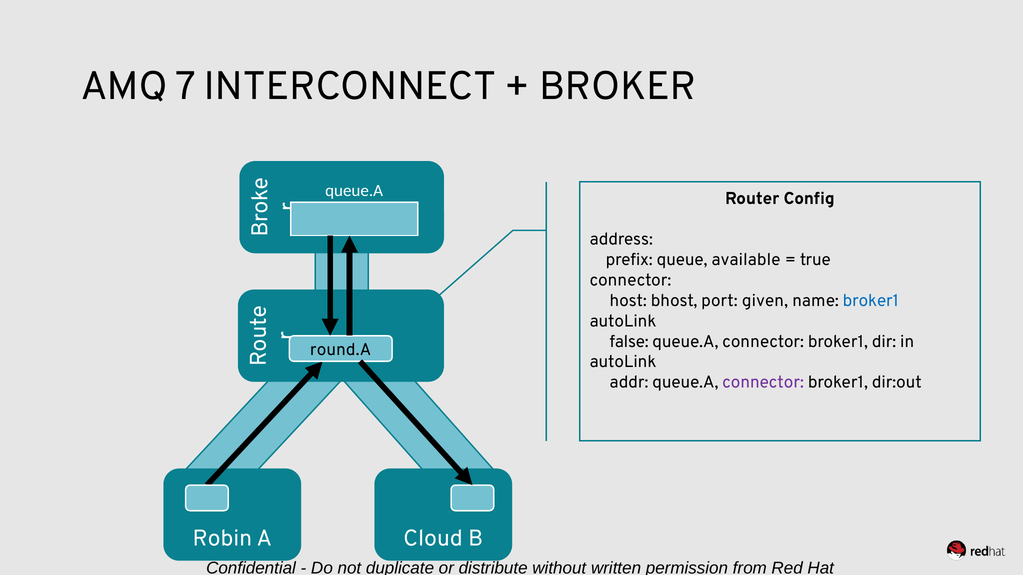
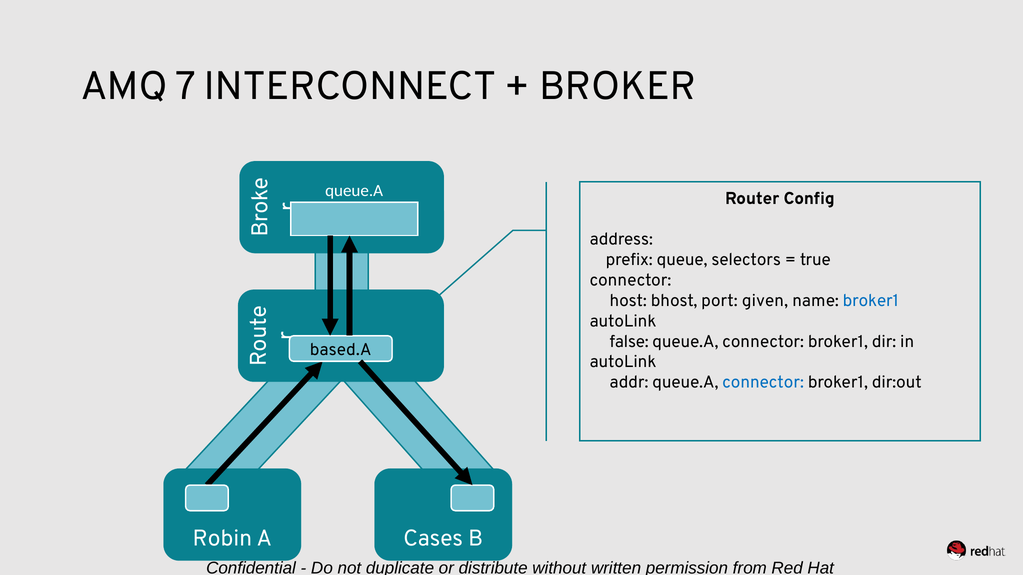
available: available -> selectors
round.A: round.A -> based.A
connector at (763, 383) colour: purple -> blue
Cloud: Cloud -> Cases
